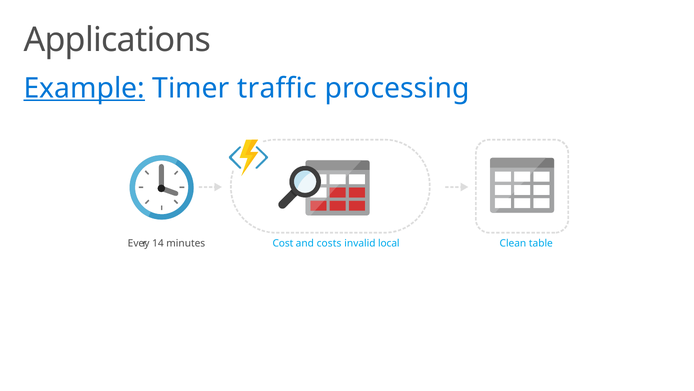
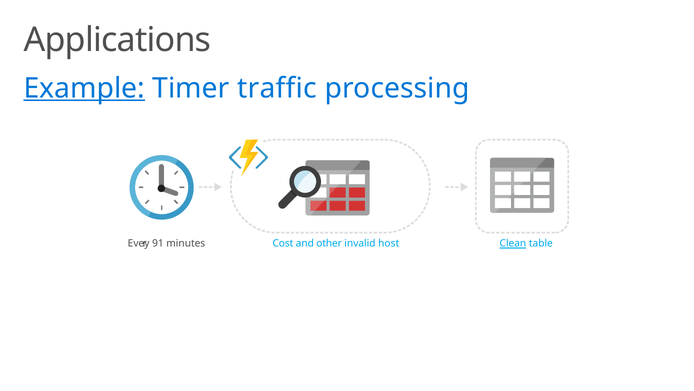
14: 14 -> 91
costs: costs -> other
local: local -> host
Clean underline: none -> present
